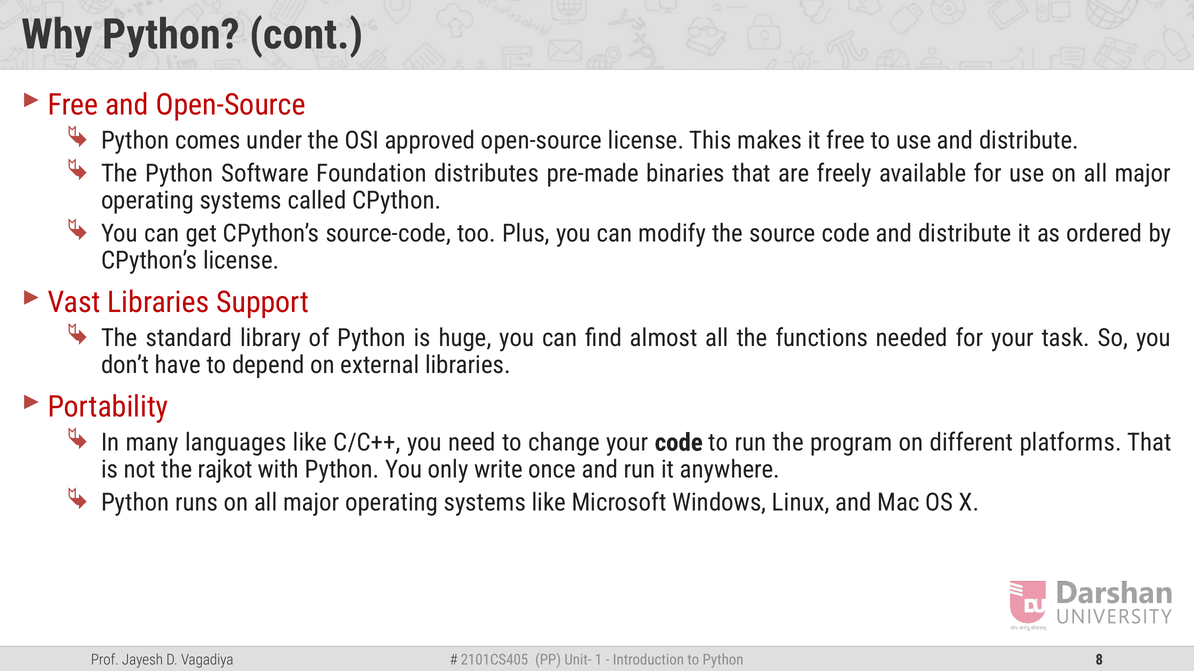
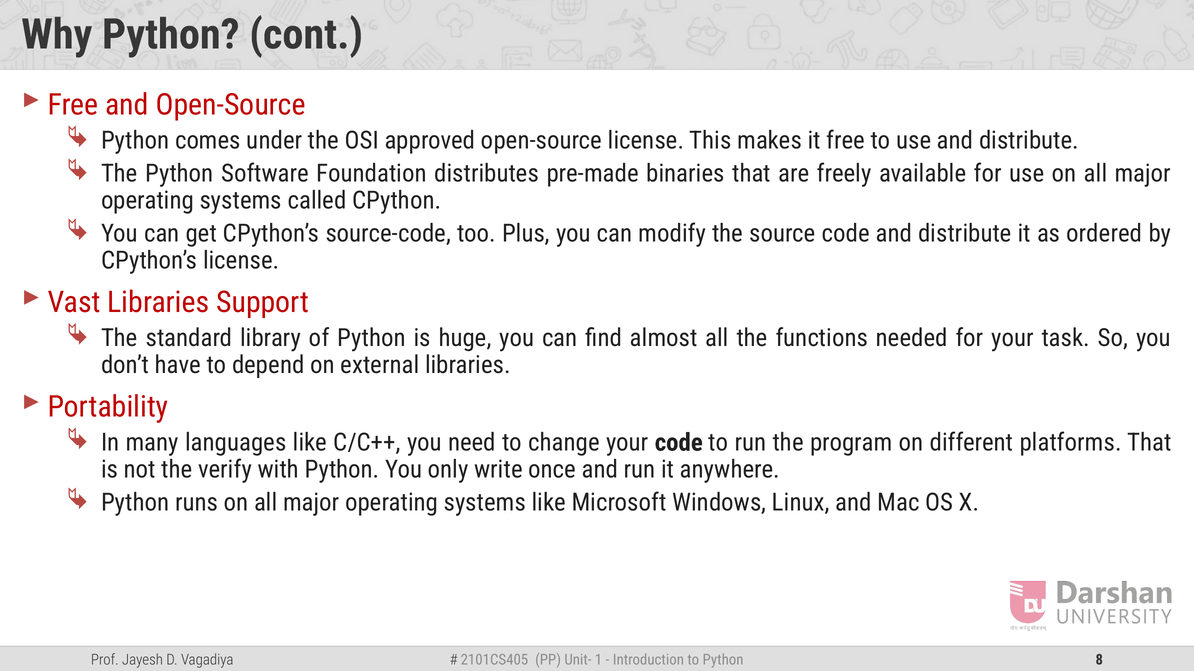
rajkot: rajkot -> verify
